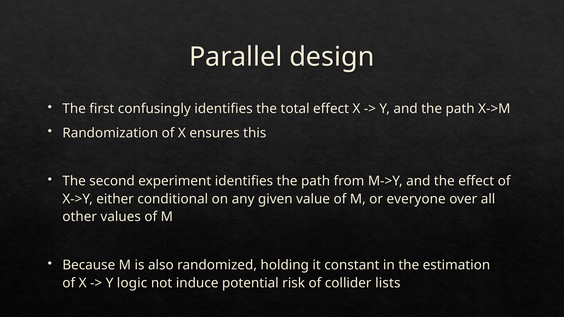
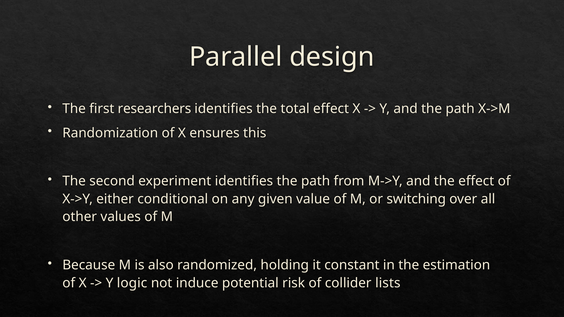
confusingly: confusingly -> researchers
everyone: everyone -> switching
